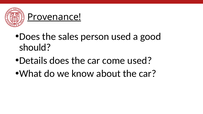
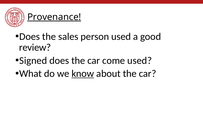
should: should -> review
Details: Details -> Signed
know underline: none -> present
